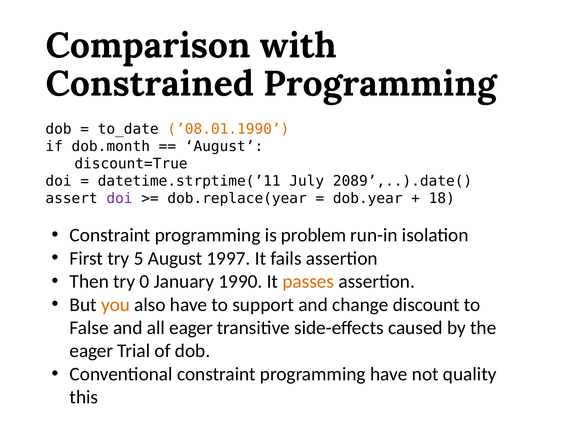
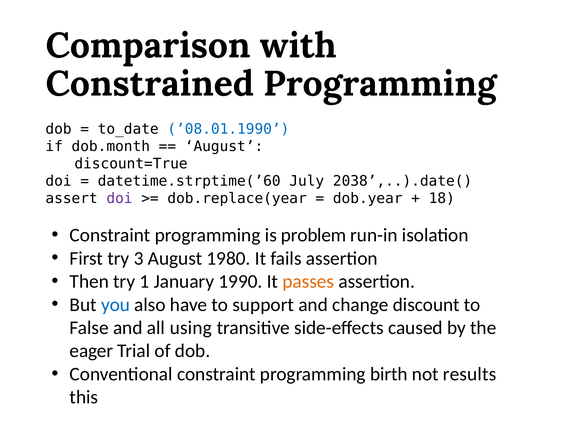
’08.01.1990 colour: orange -> blue
datetime.strptime(’11: datetime.strptime(’11 -> datetime.strptime(’60
2089’,..).date(: 2089’,..).date( -> 2038’,..).date(
5: 5 -> 3
1997: 1997 -> 1980
0: 0 -> 1
you colour: orange -> blue
all eager: eager -> using
programming have: have -> birth
quality: quality -> results
